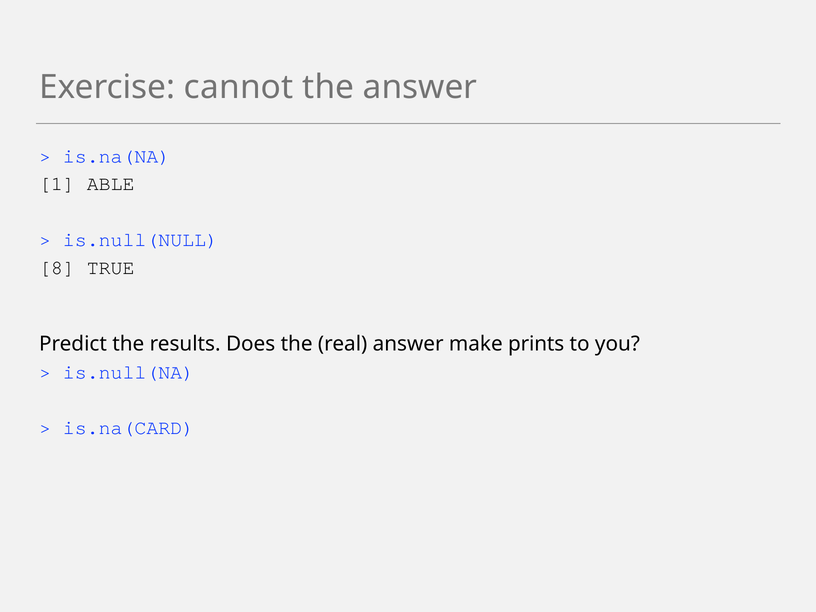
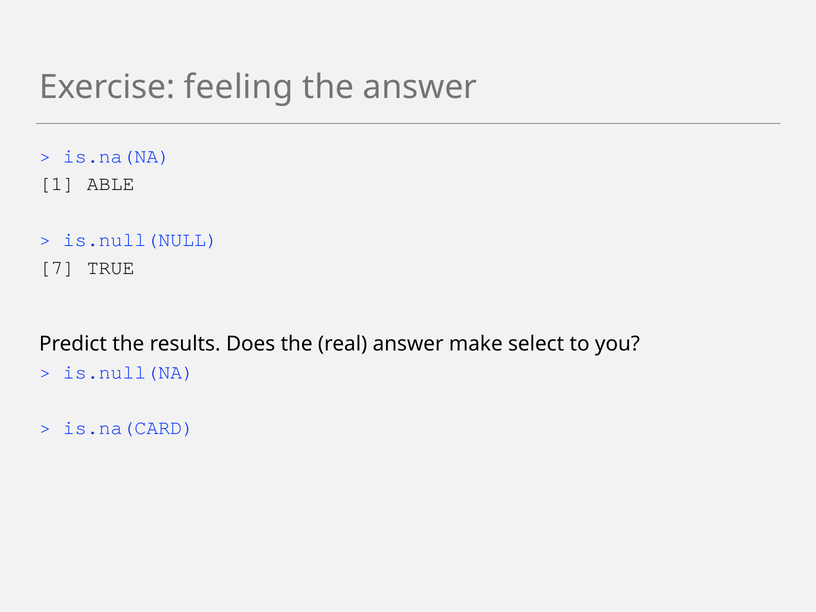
cannot: cannot -> feeling
8: 8 -> 7
prints: prints -> select
